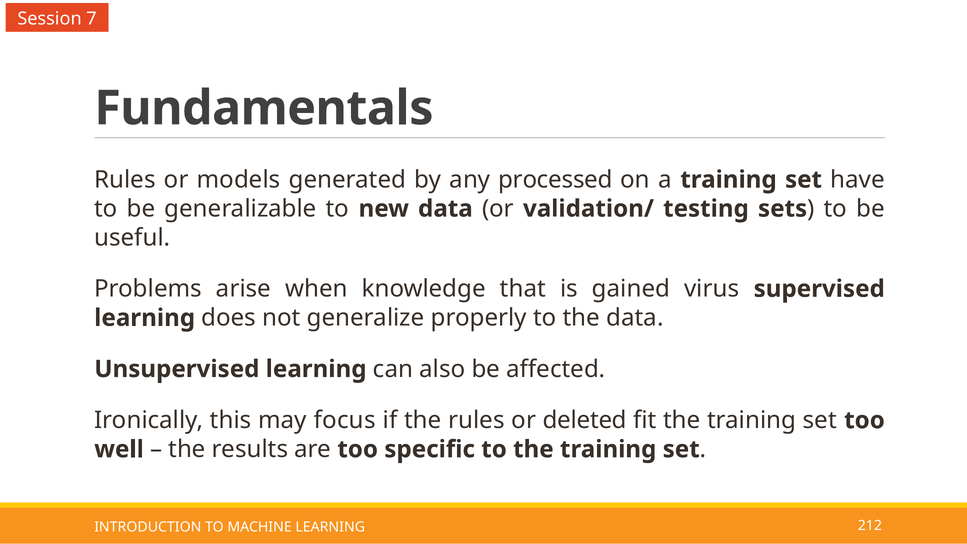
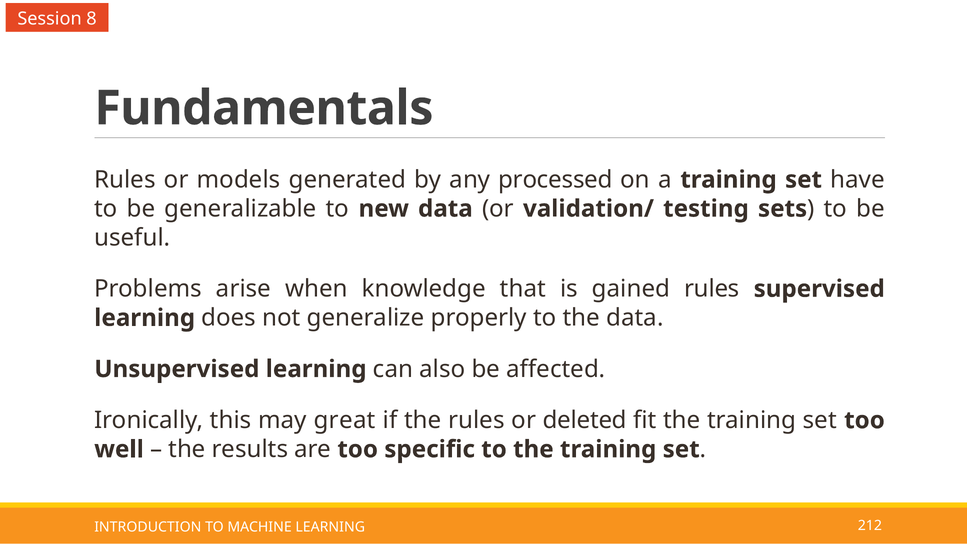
7: 7 -> 8
gained virus: virus -> rules
focus: focus -> great
